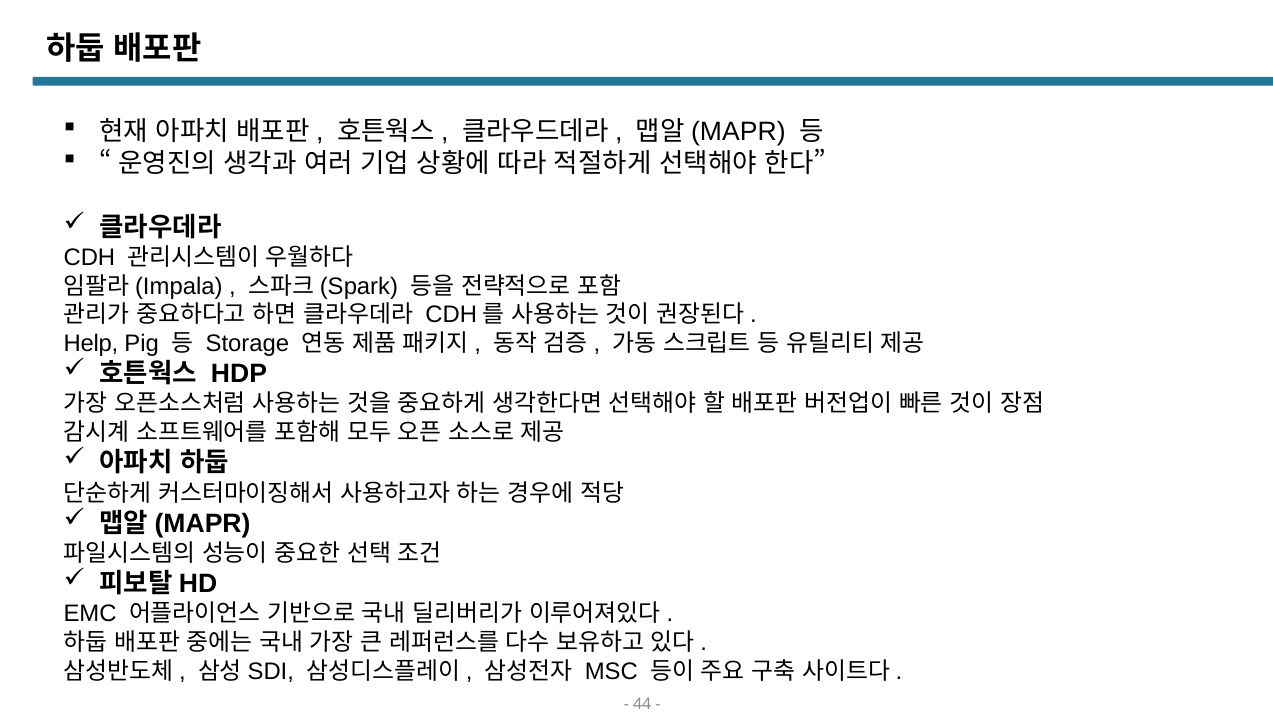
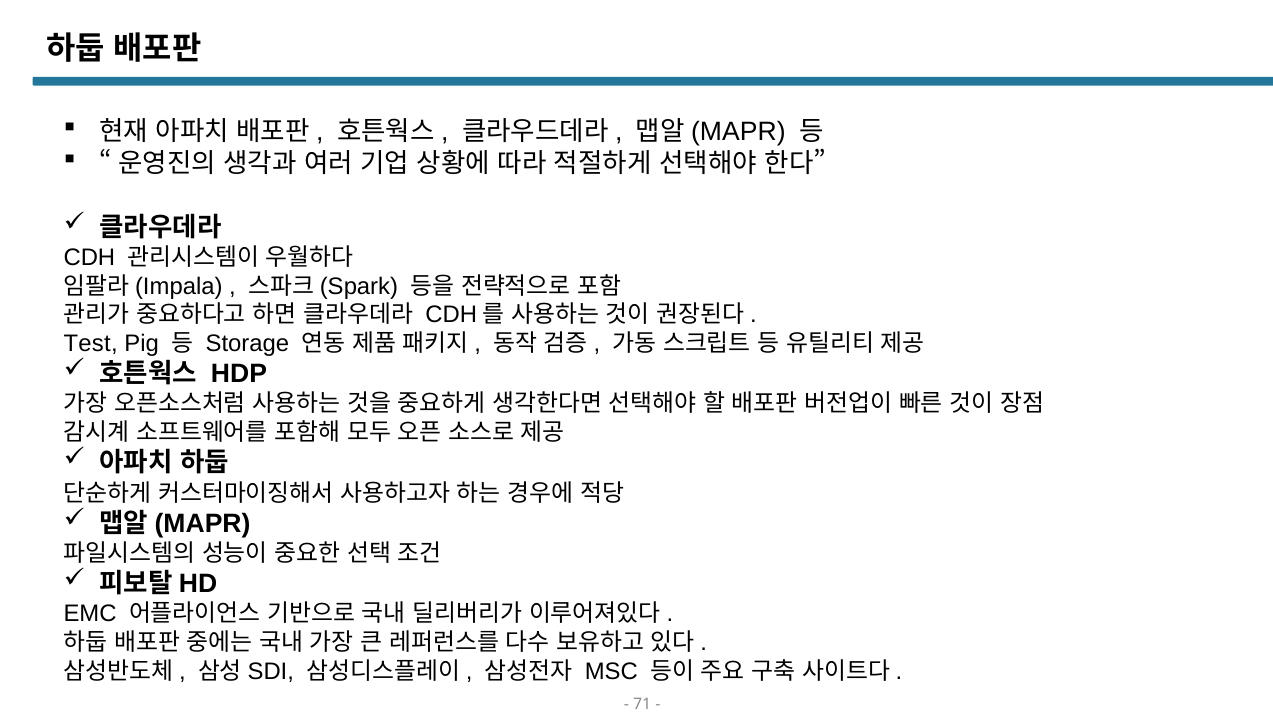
Help: Help -> Test
44: 44 -> 71
